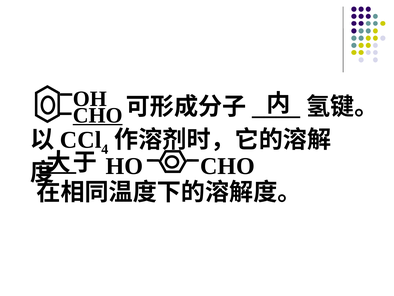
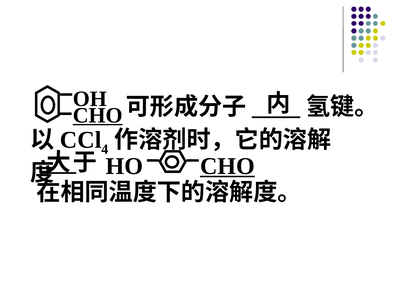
CHO at (227, 166) underline: none -> present
